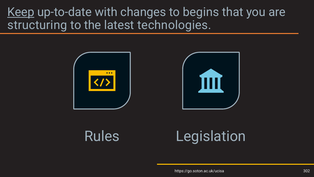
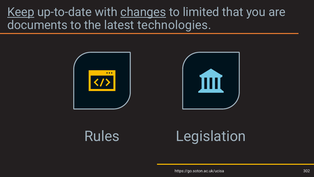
changes underline: none -> present
begins: begins -> limited
structuring: structuring -> documents
